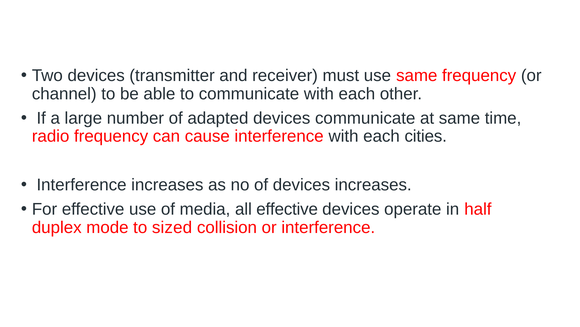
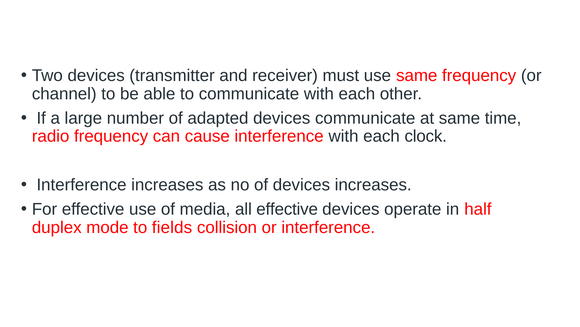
cities: cities -> clock
sized: sized -> fields
